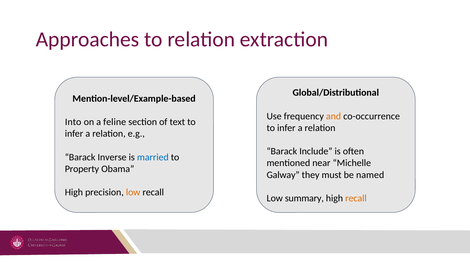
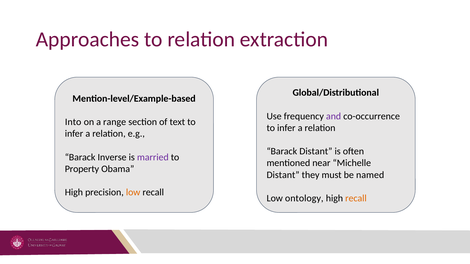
and colour: orange -> purple
feline: feline -> range
Barack Include: Include -> Distant
married colour: blue -> purple
Galway at (283, 175): Galway -> Distant
summary: summary -> ontology
